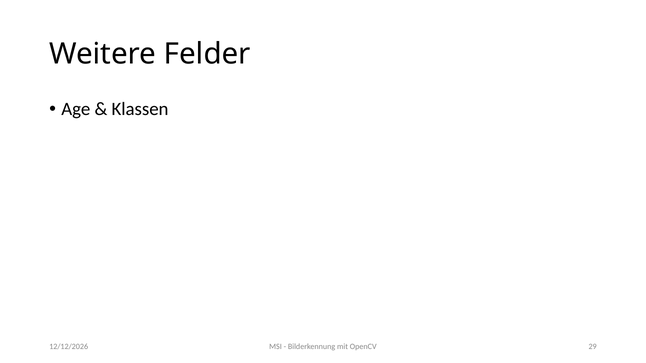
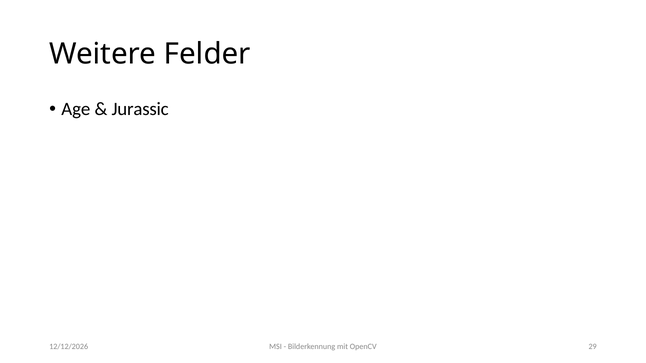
Klassen: Klassen -> Jurassic
